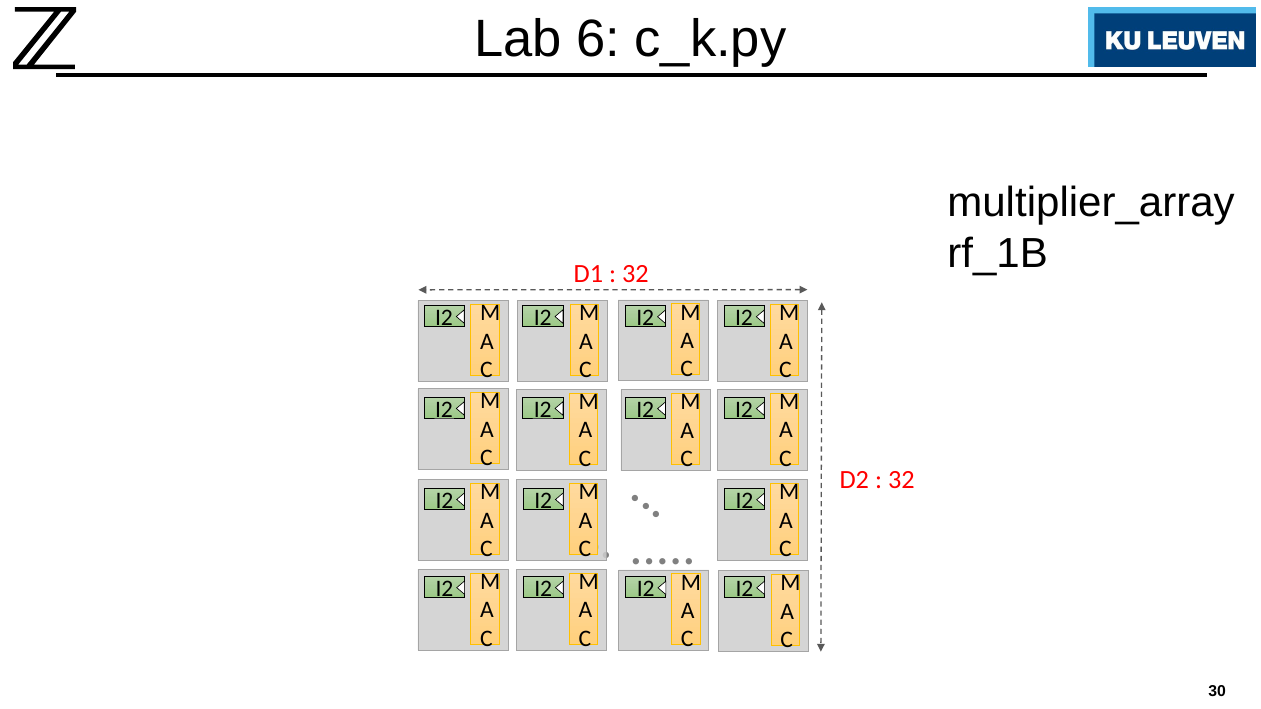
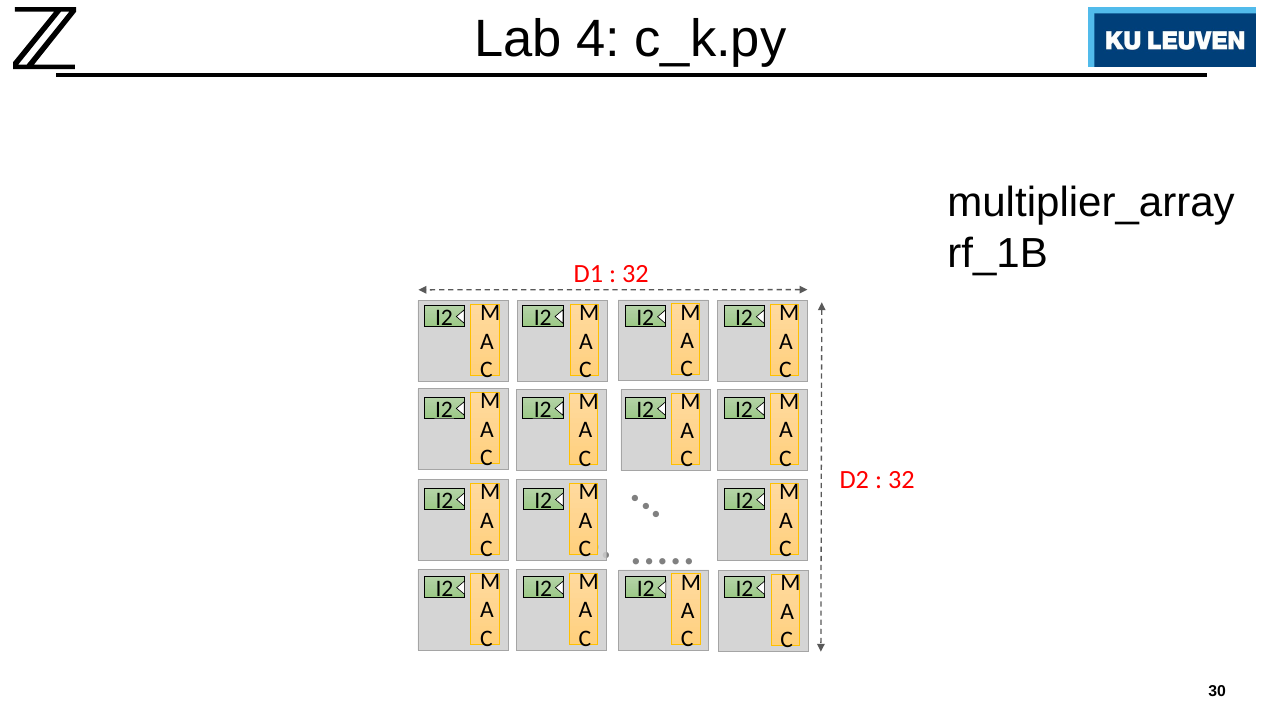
6: 6 -> 4
